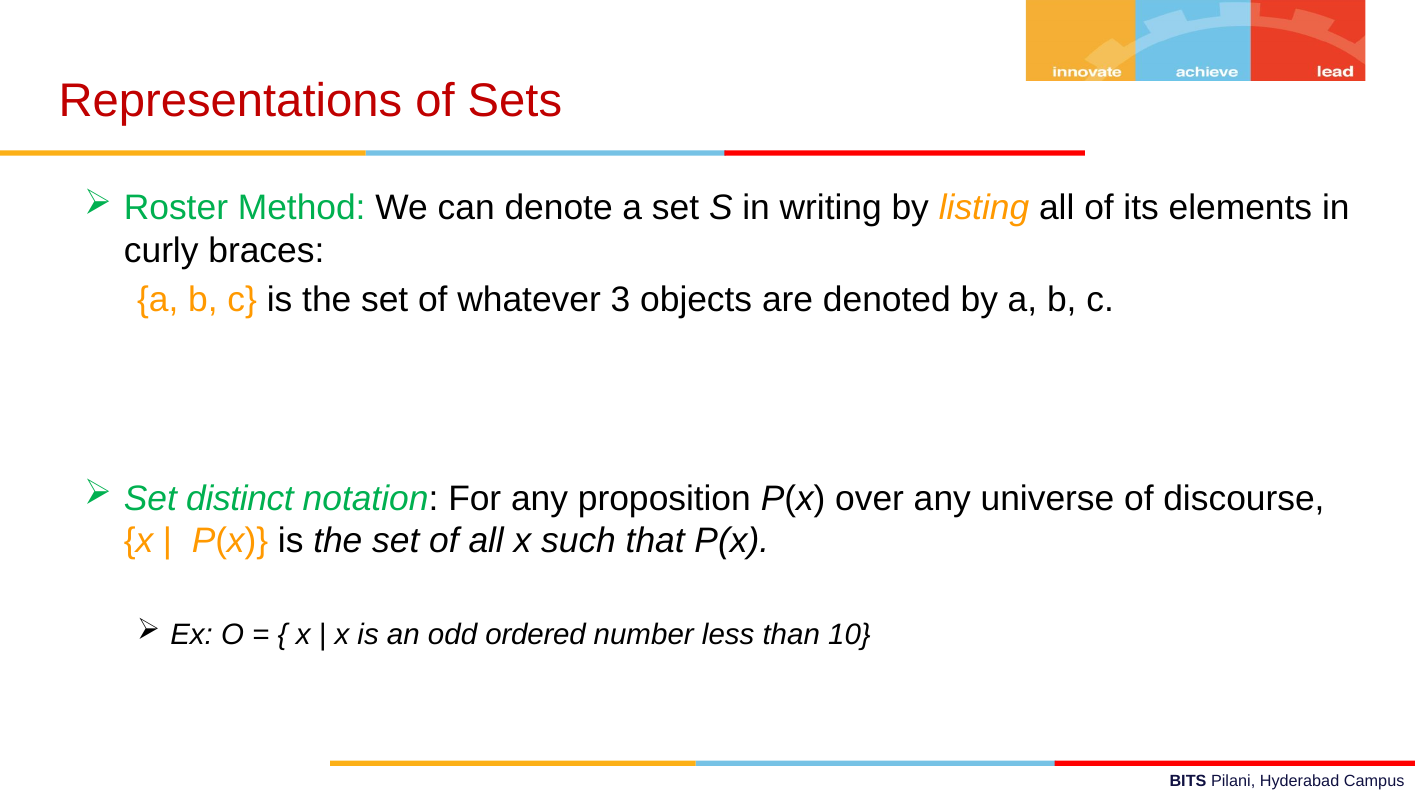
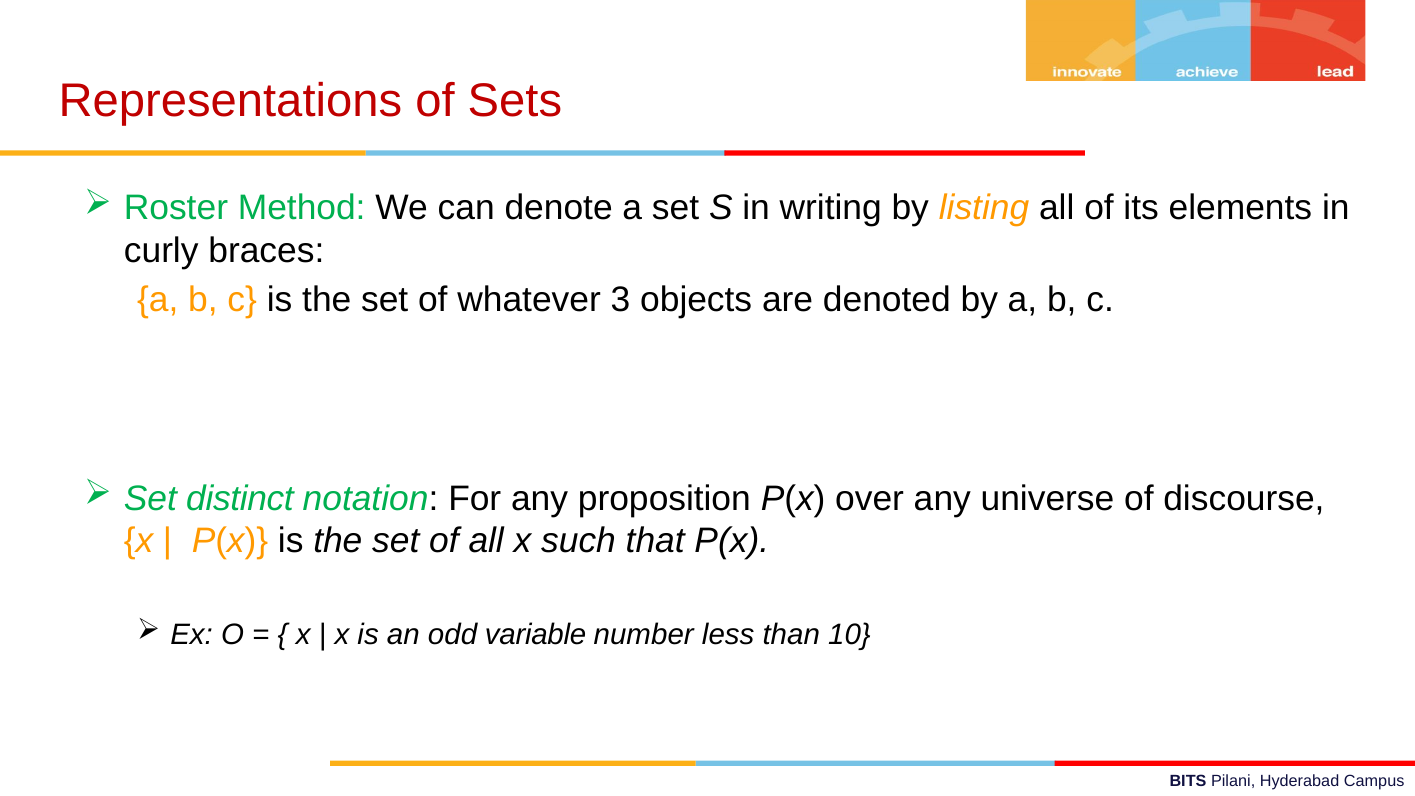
ordered: ordered -> variable
